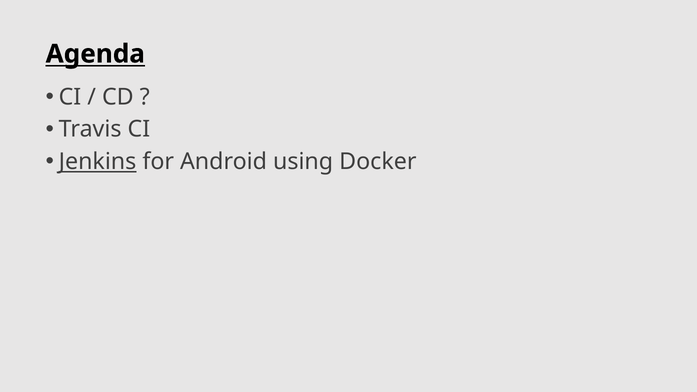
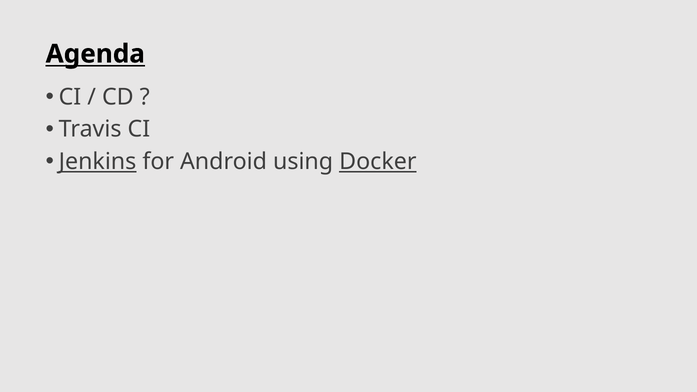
Docker underline: none -> present
